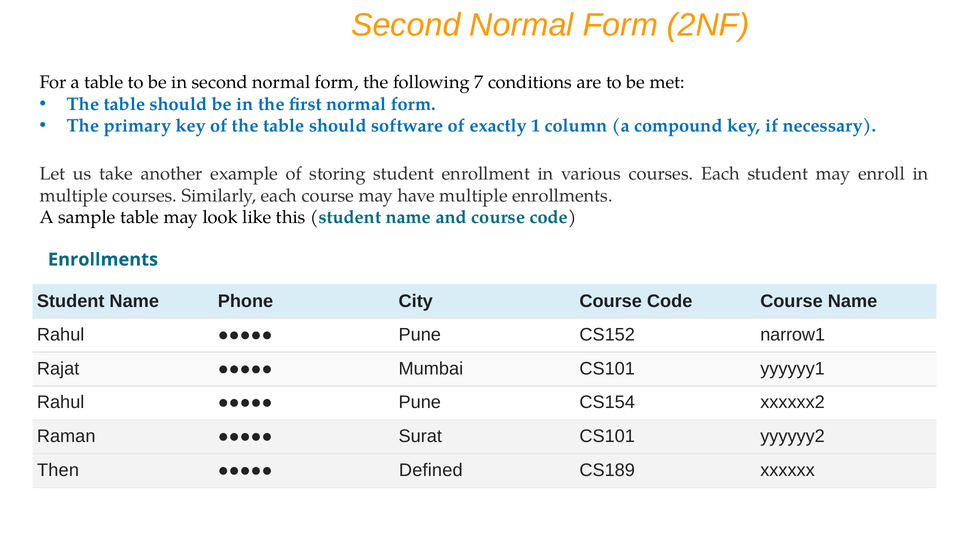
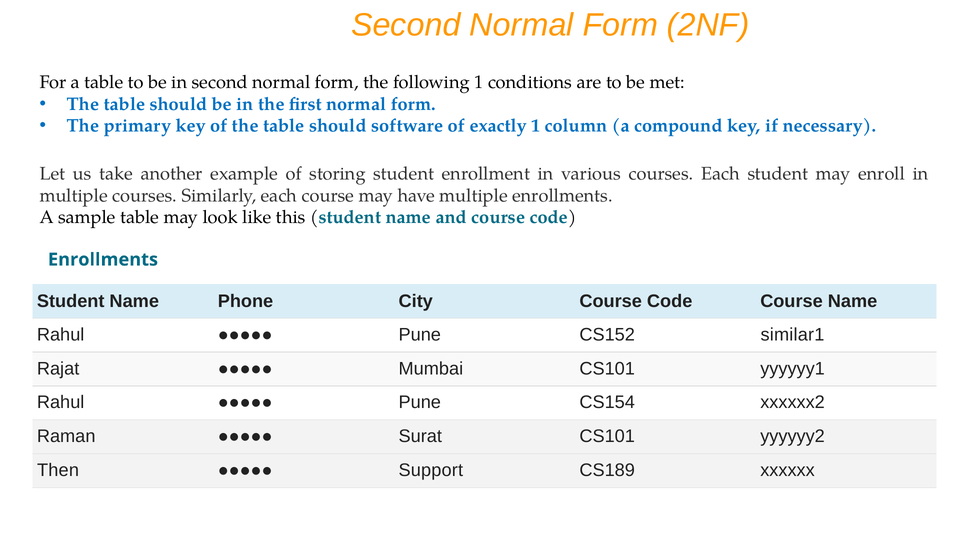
following 7: 7 -> 1
narrow1: narrow1 -> similar1
Defined: Defined -> Support
